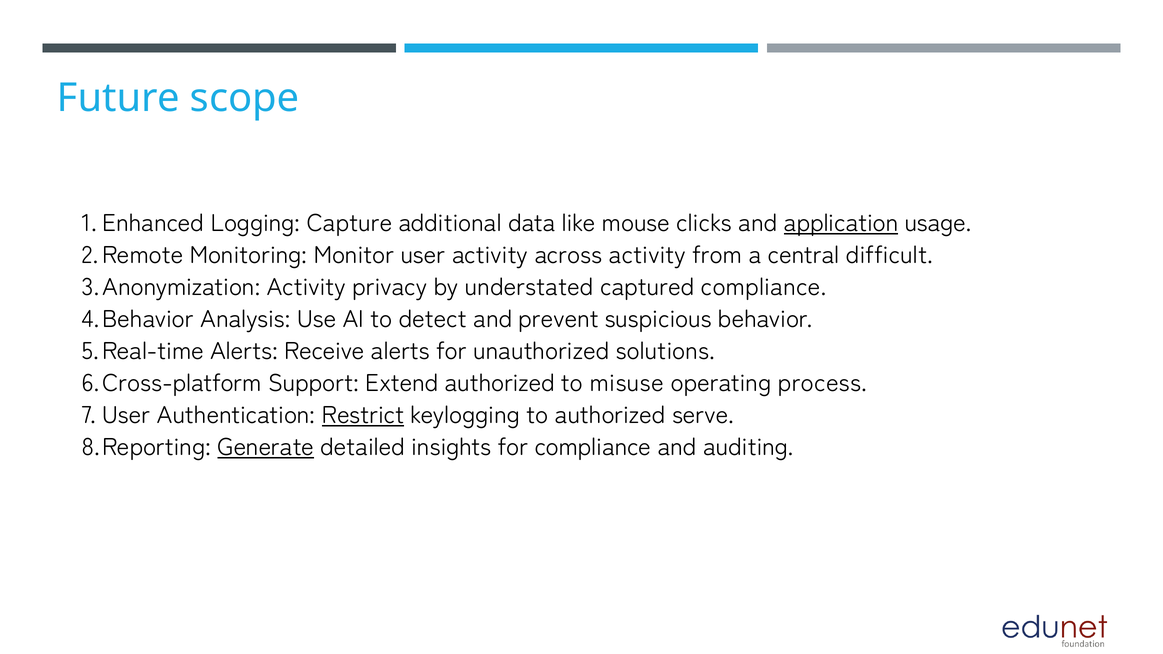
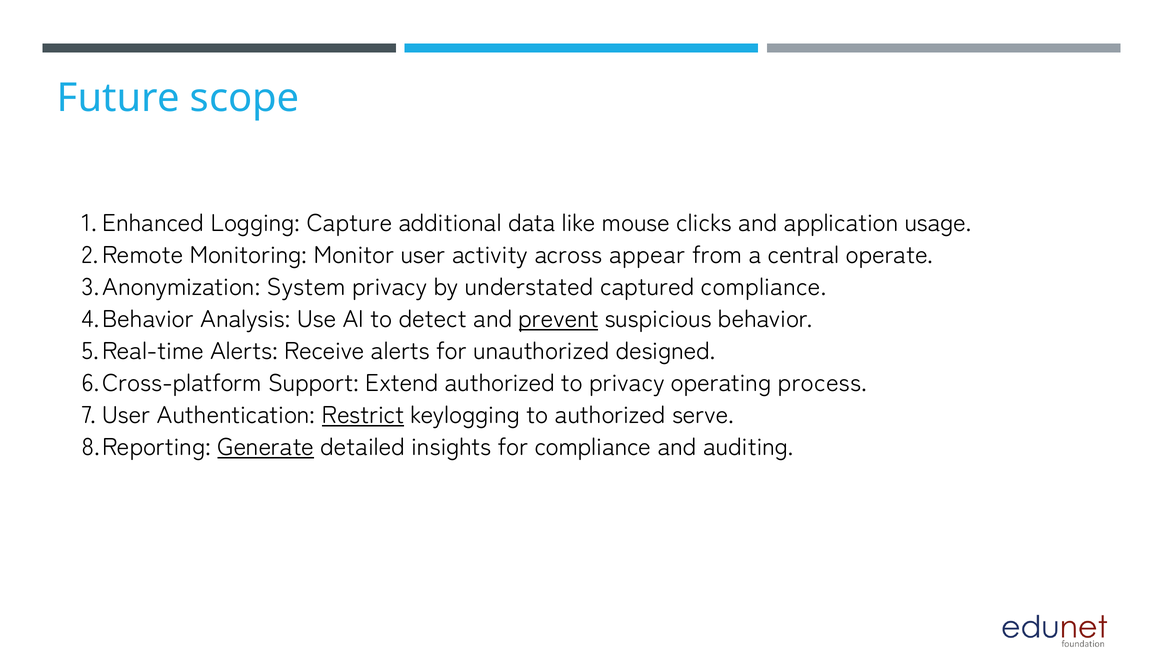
application underline: present -> none
across activity: activity -> appear
difficult: difficult -> operate
Activity at (306, 287): Activity -> System
prevent underline: none -> present
solutions: solutions -> designed
to misuse: misuse -> privacy
